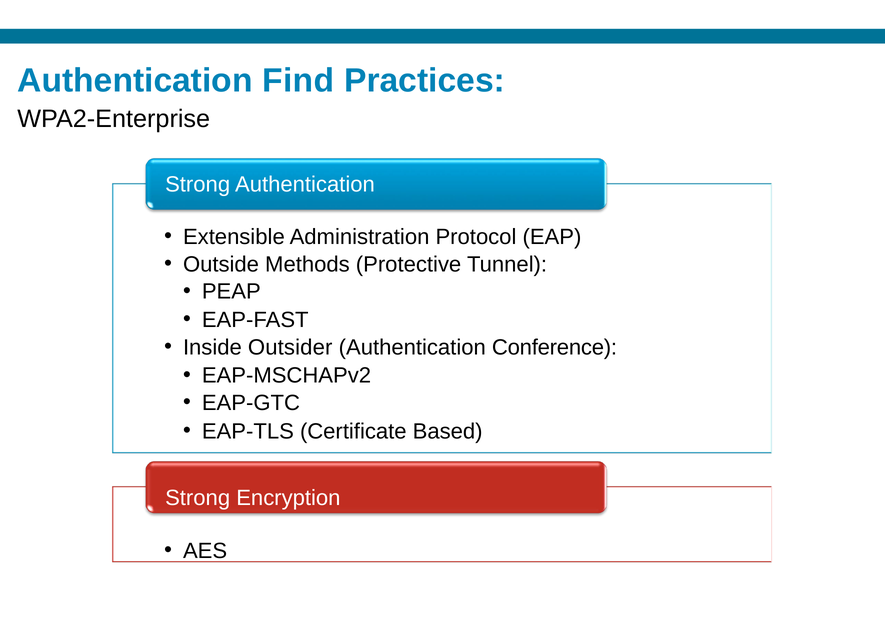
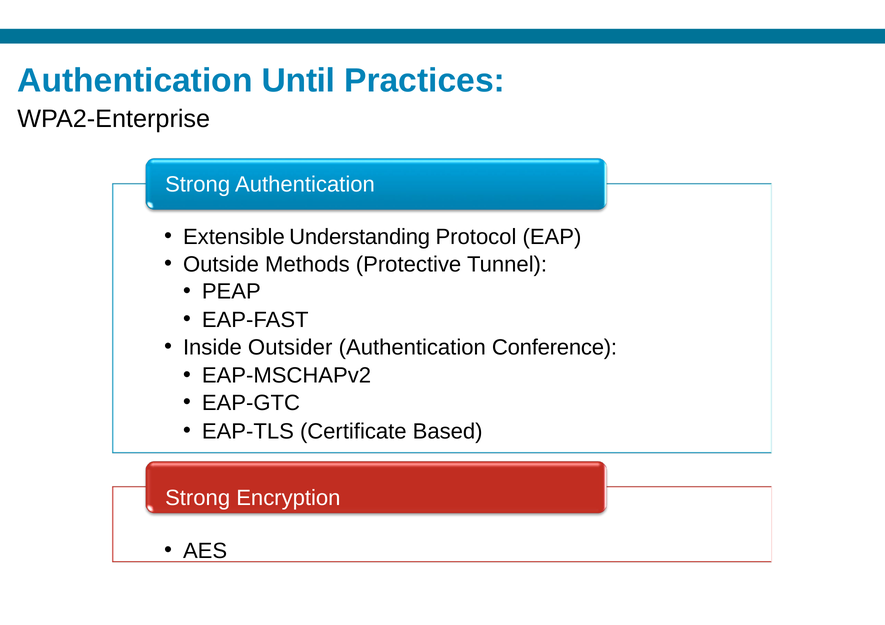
Find: Find -> Until
Administration: Administration -> Understanding
